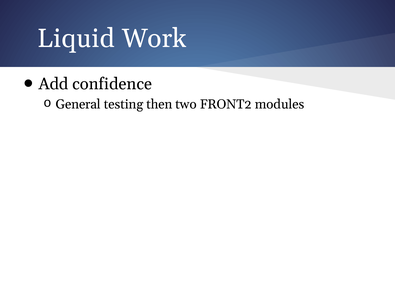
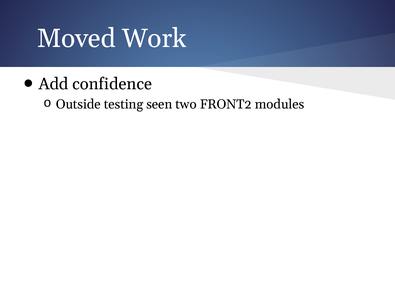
Liquid: Liquid -> Moved
General: General -> Outside
then: then -> seen
